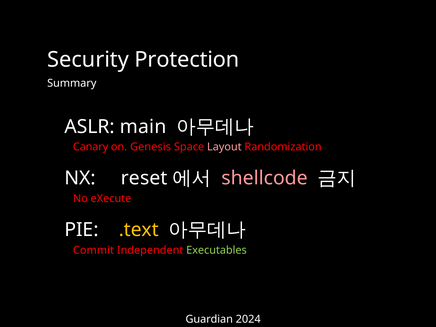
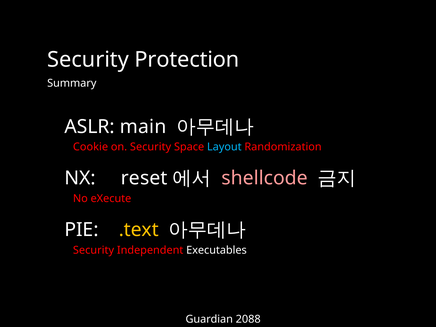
Canary: Canary -> Cookie
on Genesis: Genesis -> Security
Layout colour: pink -> light blue
Commit at (93, 250): Commit -> Security
Executables colour: light green -> white
2024: 2024 -> 2088
